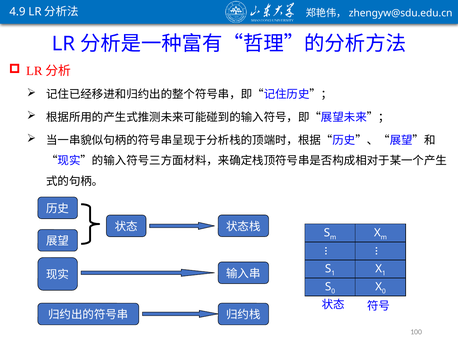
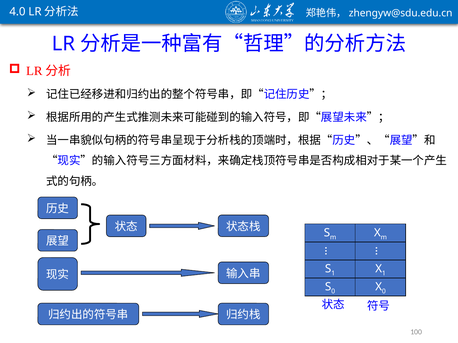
4.9: 4.9 -> 4.0
